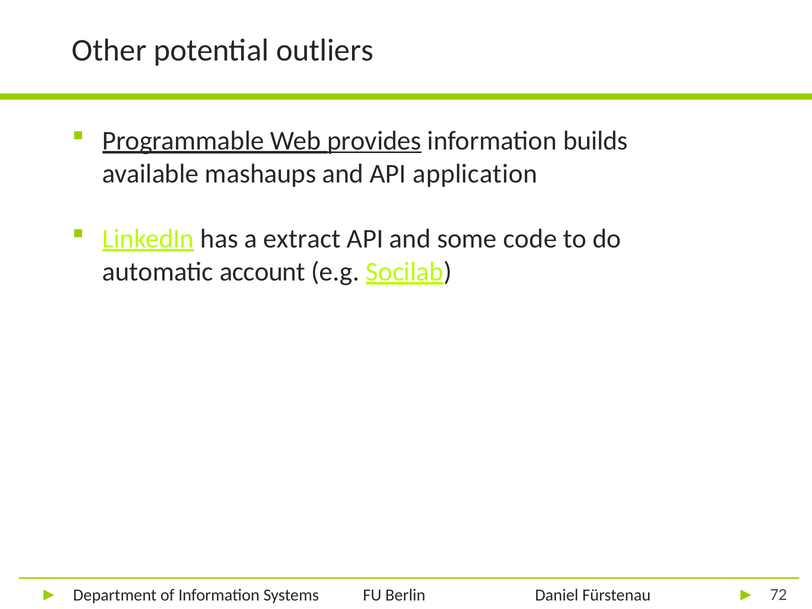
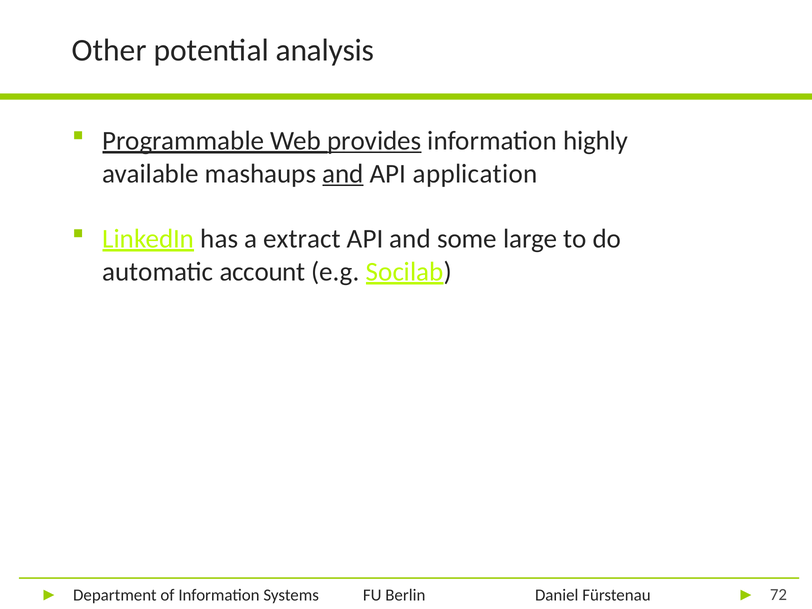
outliers: outliers -> analysis
builds: builds -> highly
and at (343, 174) underline: none -> present
code: code -> large
